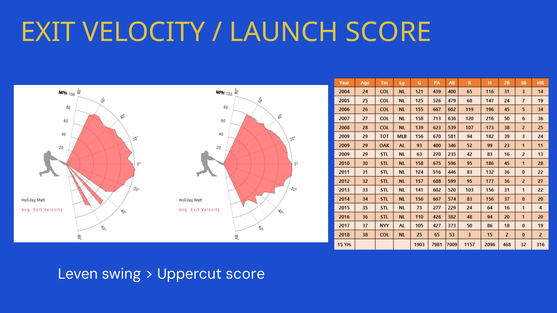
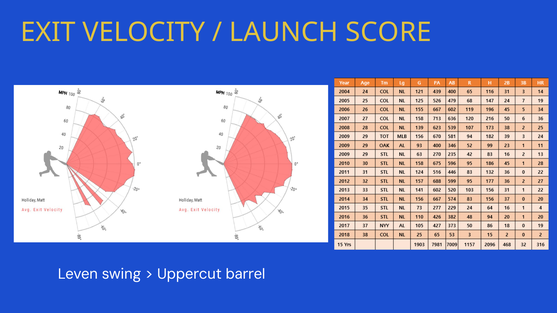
Uppercut score: score -> barrel
